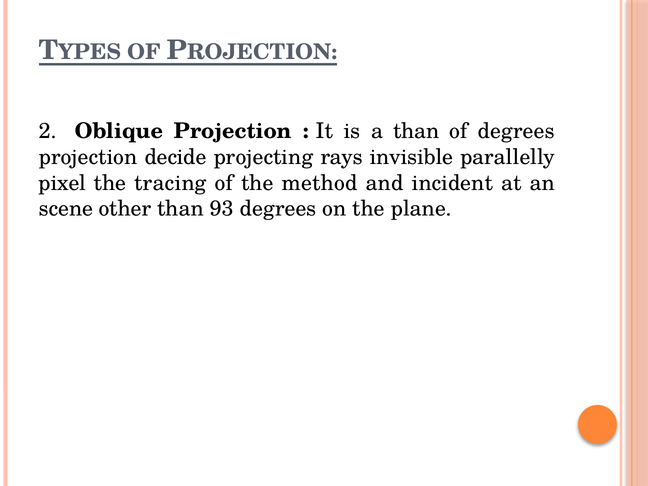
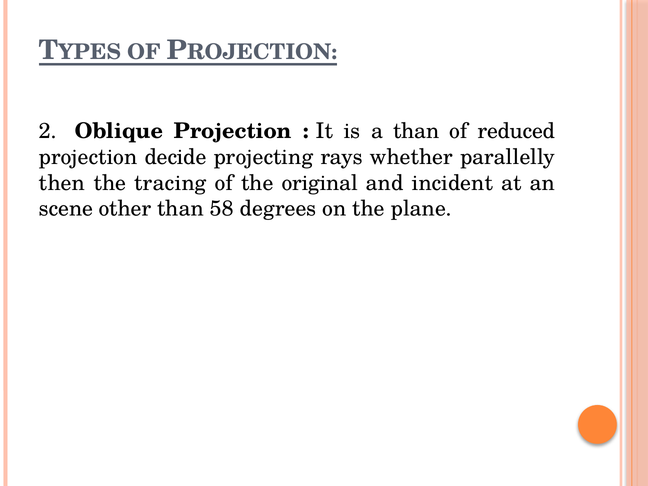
of degrees: degrees -> reduced
invisible: invisible -> whether
pixel: pixel -> then
method: method -> original
93: 93 -> 58
